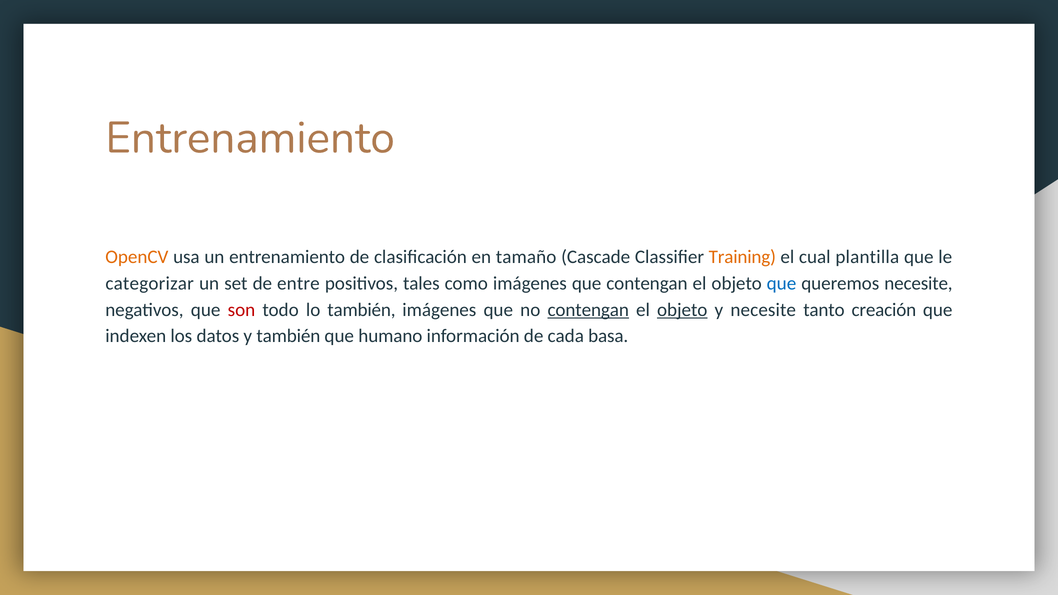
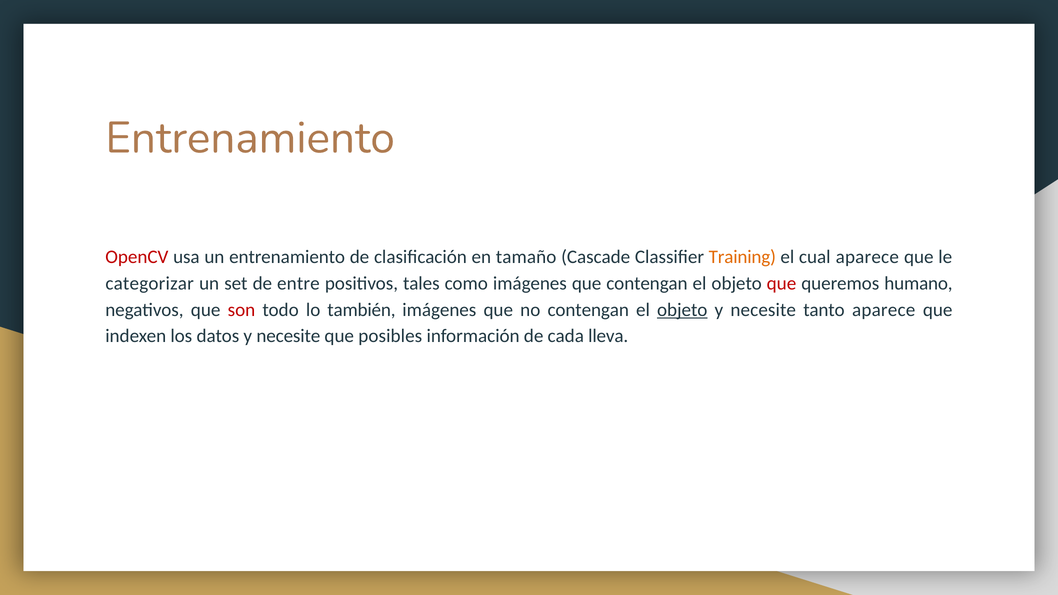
OpenCV colour: orange -> red
cual plantilla: plantilla -> aparece
que at (781, 284) colour: blue -> red
queremos necesite: necesite -> humano
contengan at (588, 310) underline: present -> none
tanto creación: creación -> aparece
datos y también: también -> necesite
humano: humano -> posibles
basa: basa -> lleva
